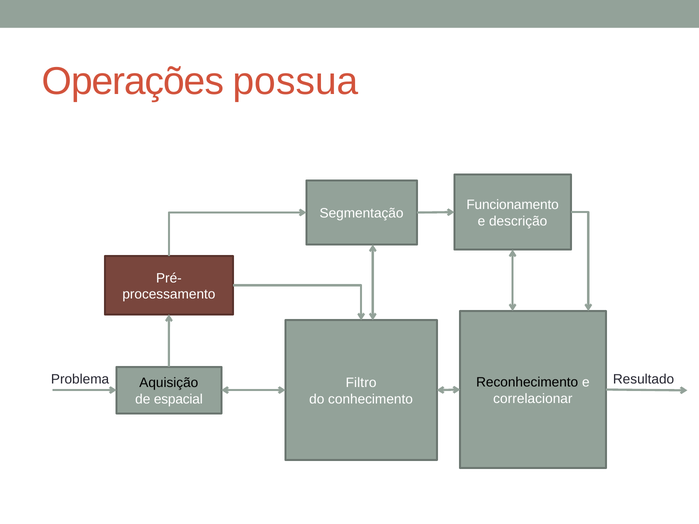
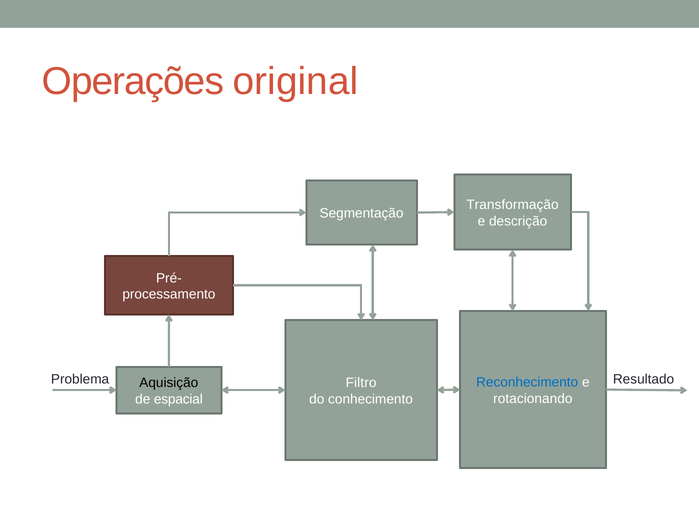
possua: possua -> original
Funcionamento: Funcionamento -> Transformação
Reconhecimento colour: black -> blue
correlacionar: correlacionar -> rotacionando
